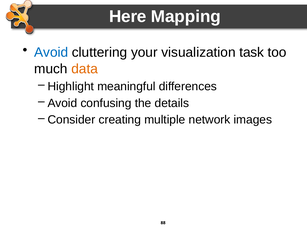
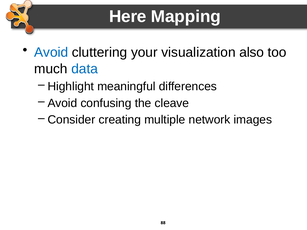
task: task -> also
data colour: orange -> blue
details: details -> cleave
